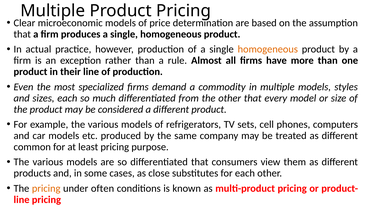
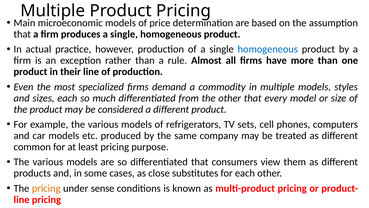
Clear: Clear -> Main
homogeneous at (268, 49) colour: orange -> blue
often: often -> sense
